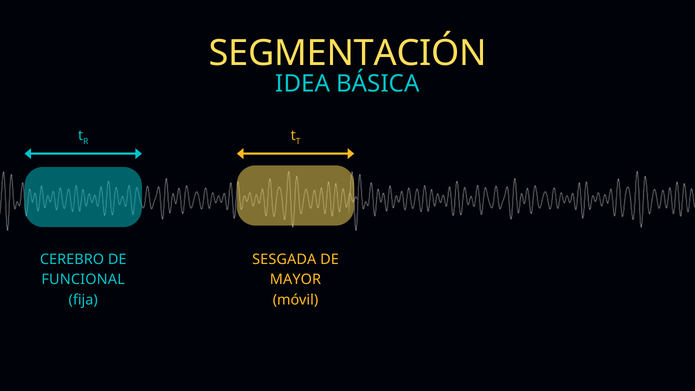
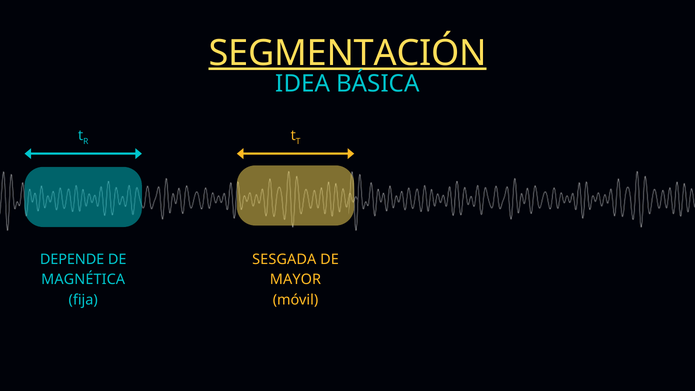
SEGMENTACIÓN underline: none -> present
CEREBRO: CEREBRO -> DEPENDE
FUNCIONAL: FUNCIONAL -> MAGNÉTICA
